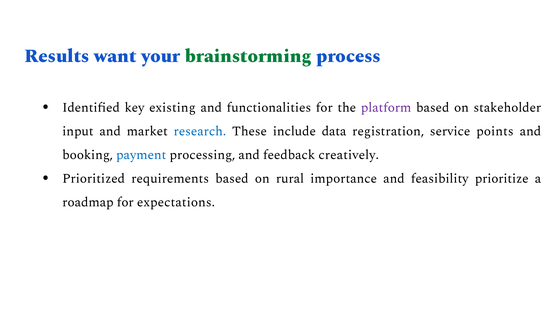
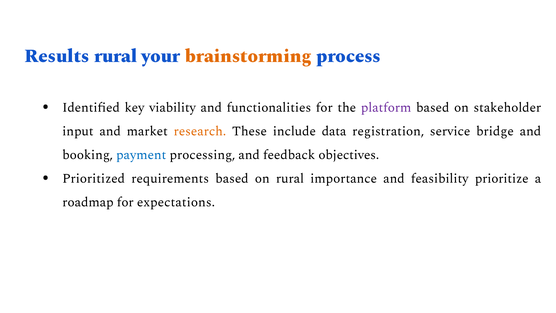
Results want: want -> rural
brainstorming colour: green -> orange
existing: existing -> viability
research colour: blue -> orange
points: points -> bridge
creatively: creatively -> objectives
